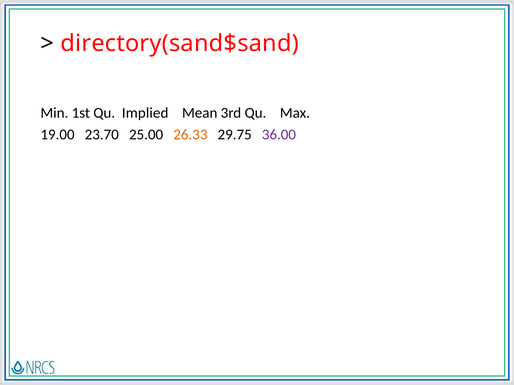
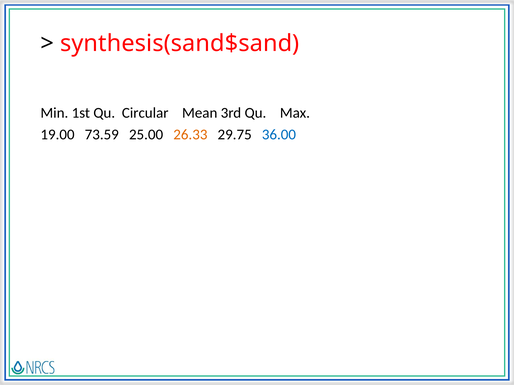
directory(sand$sand: directory(sand$sand -> synthesis(sand$sand
Implied: Implied -> Circular
23.70: 23.70 -> 73.59
36.00 colour: purple -> blue
